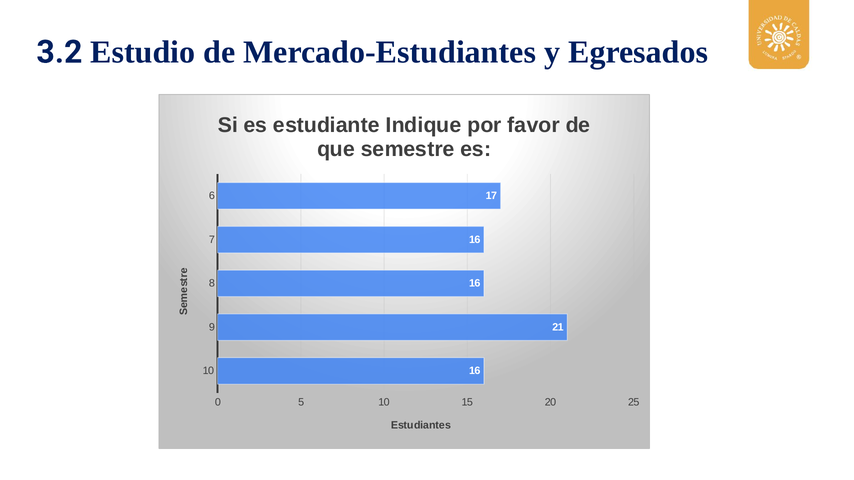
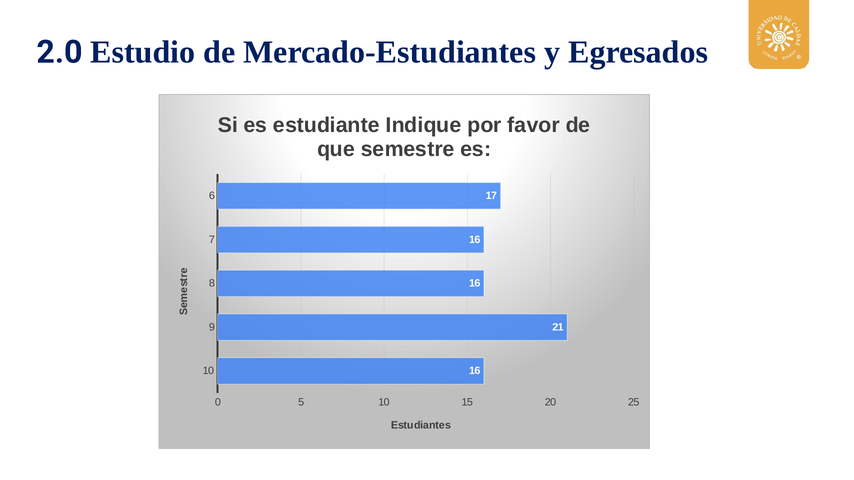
3.2: 3.2 -> 2.0
